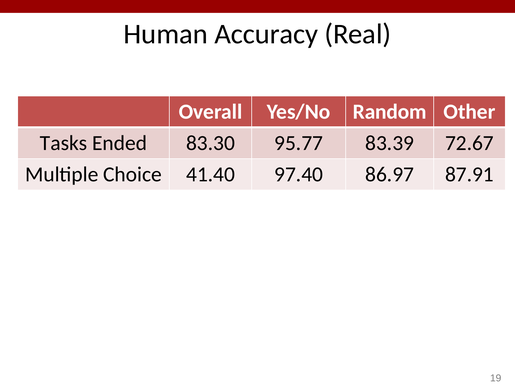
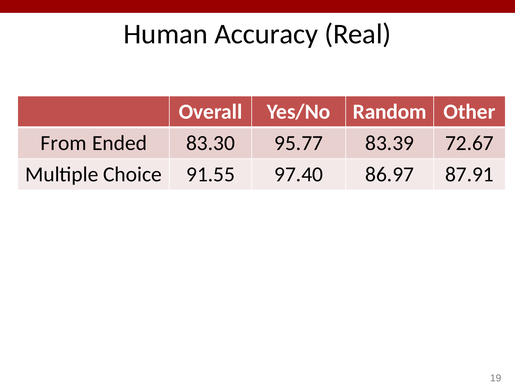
Tasks: Tasks -> From
41.40: 41.40 -> 91.55
